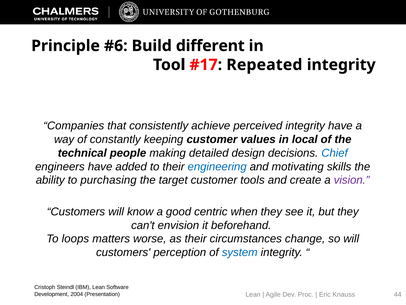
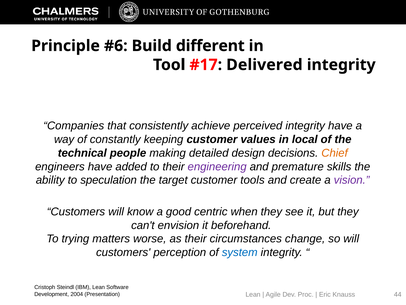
Repeated: Repeated -> Delivered
Chief colour: blue -> orange
engineering colour: blue -> purple
motivating: motivating -> premature
purchasing: purchasing -> speculation
loops: loops -> trying
